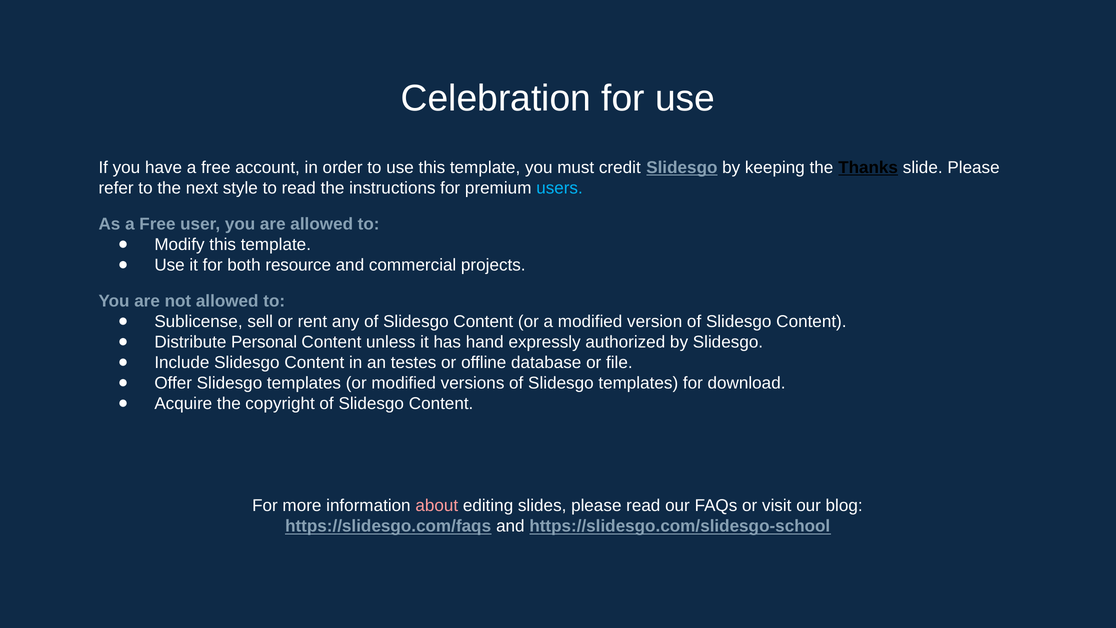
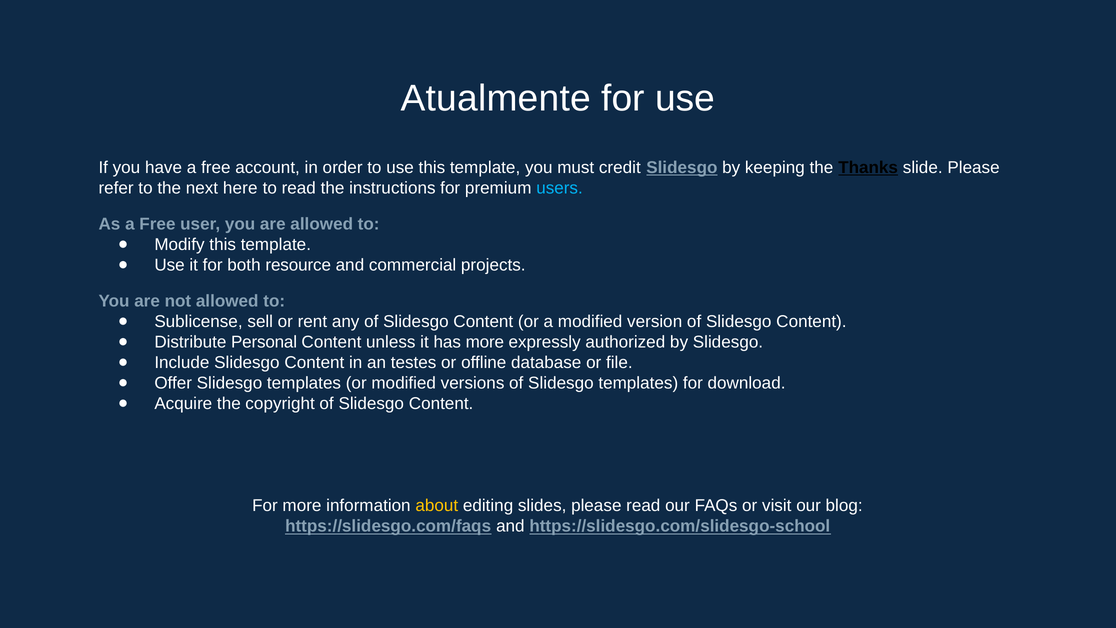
Celebration: Celebration -> Atualmente
style: style -> here
has hand: hand -> more
about colour: pink -> yellow
